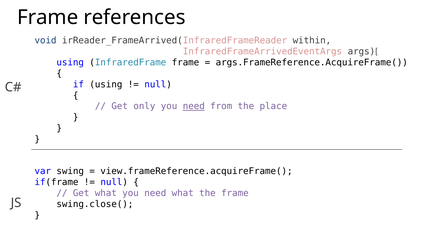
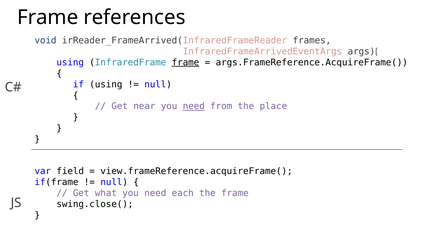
within: within -> frames
frame at (186, 62) underline: none -> present
only: only -> near
swing: swing -> field
need what: what -> each
